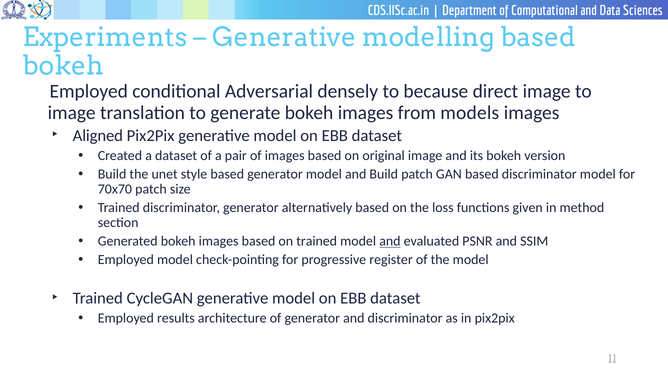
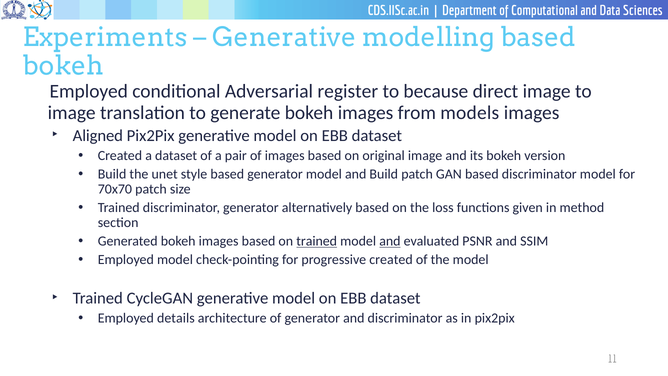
densely: densely -> register
trained at (317, 241) underline: none -> present
progressive register: register -> created
results: results -> details
